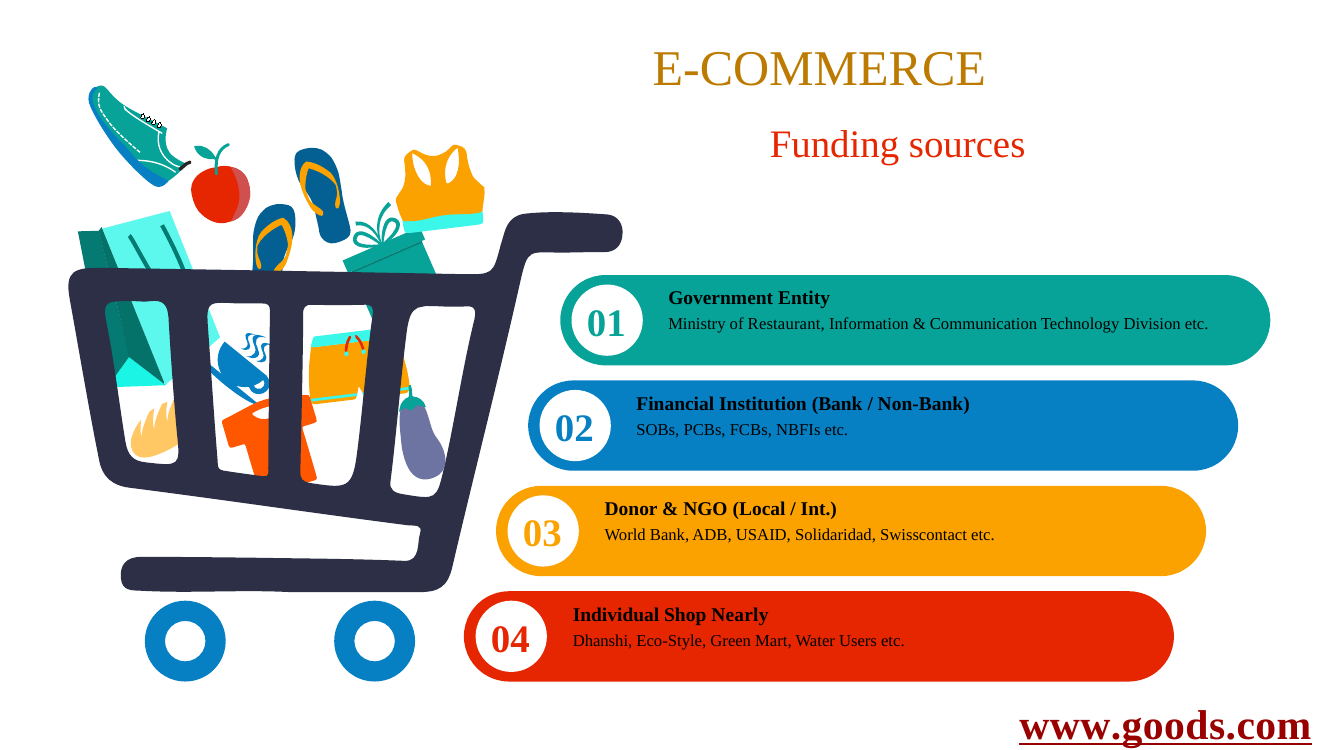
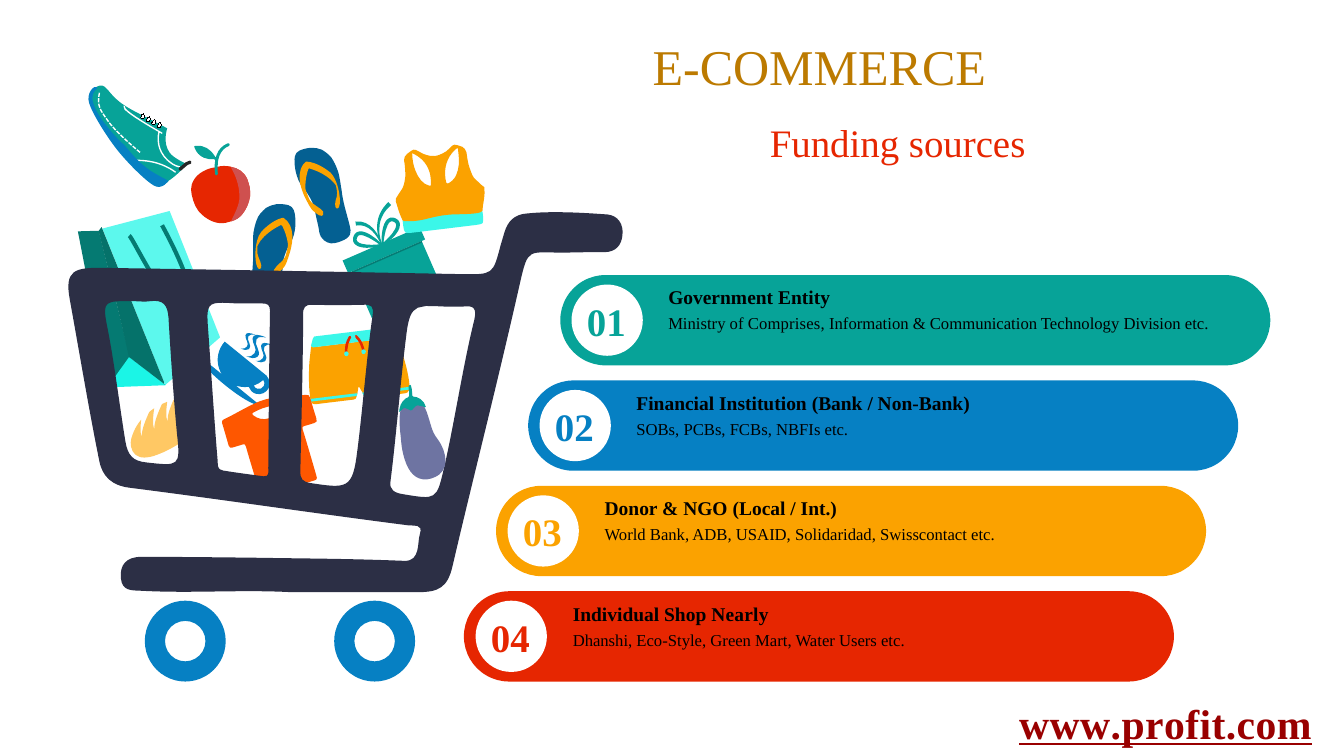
Restaurant: Restaurant -> Comprises
www.goods.com: www.goods.com -> www.profit.com
